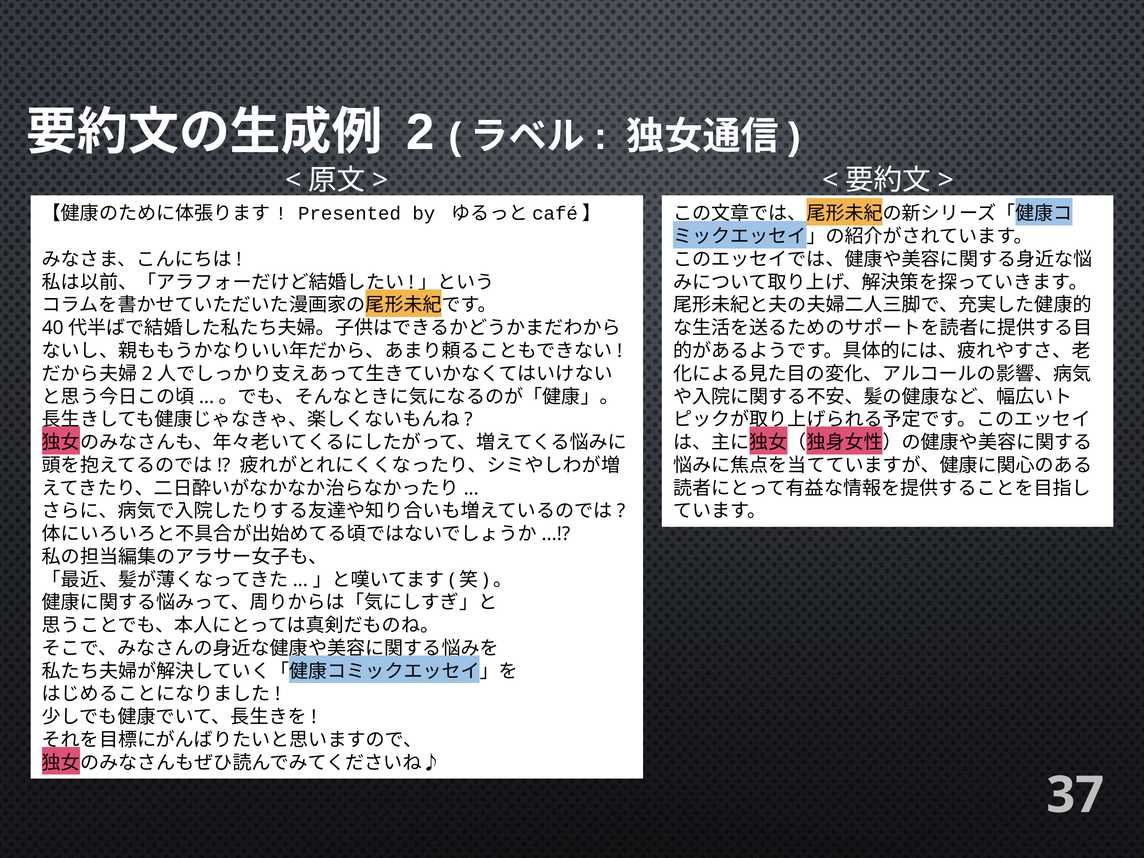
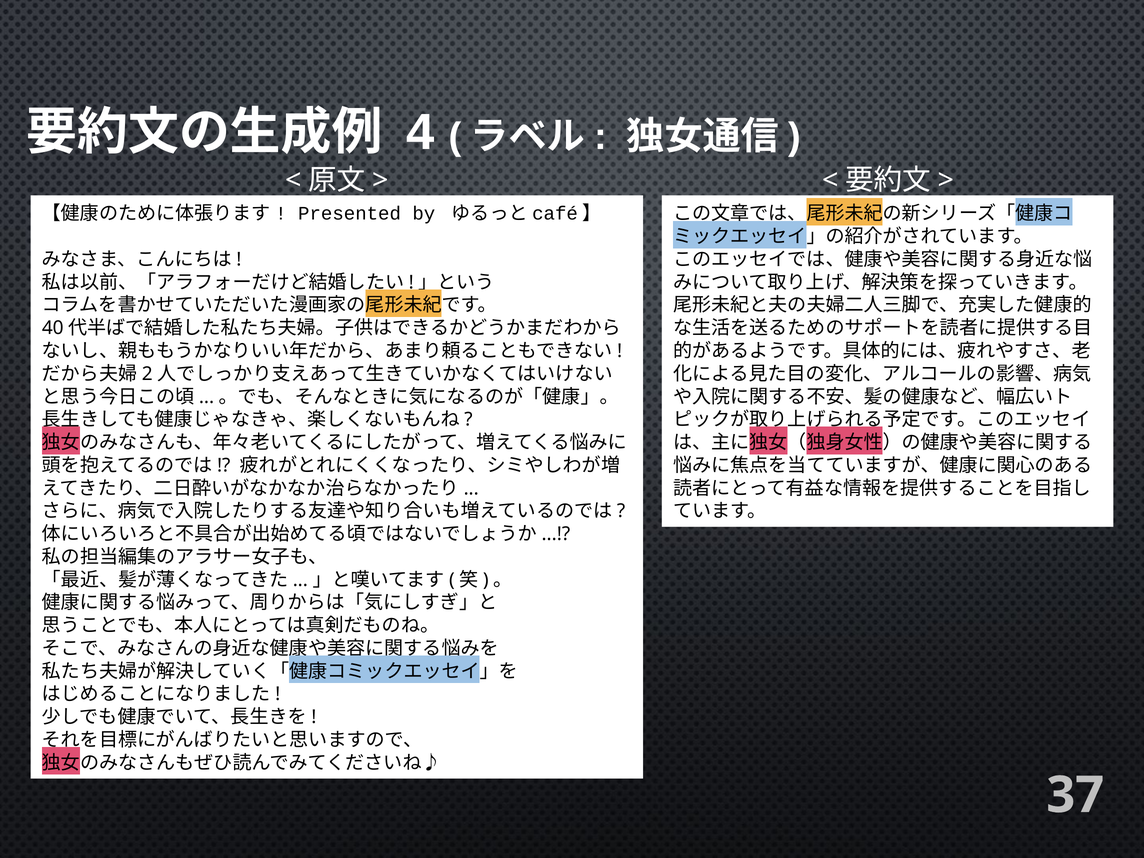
2: 2 -> 4
